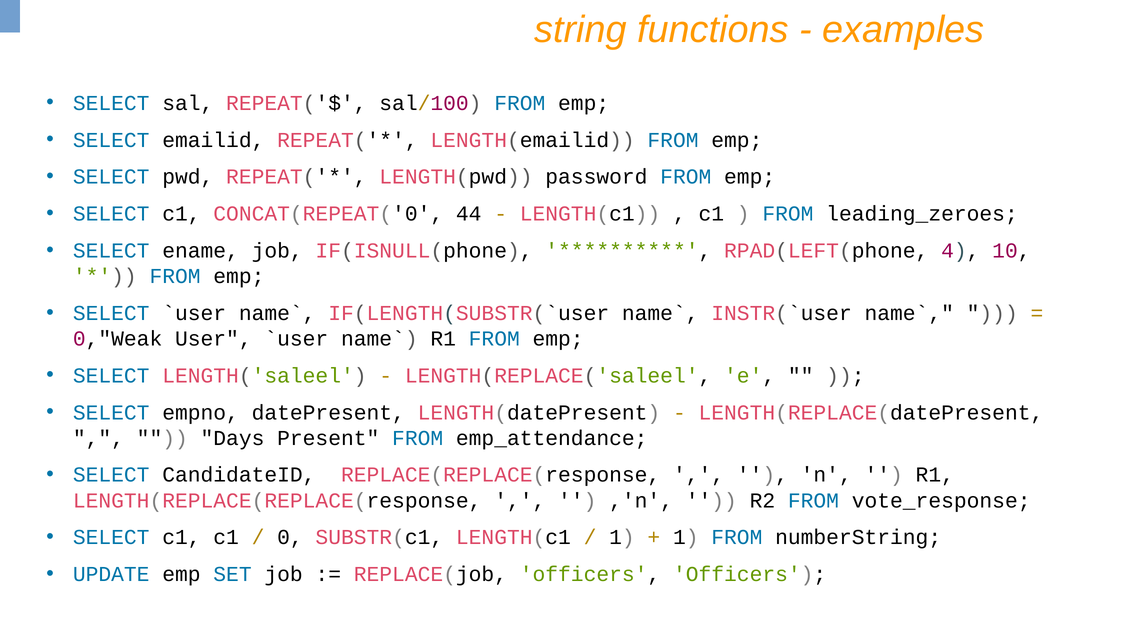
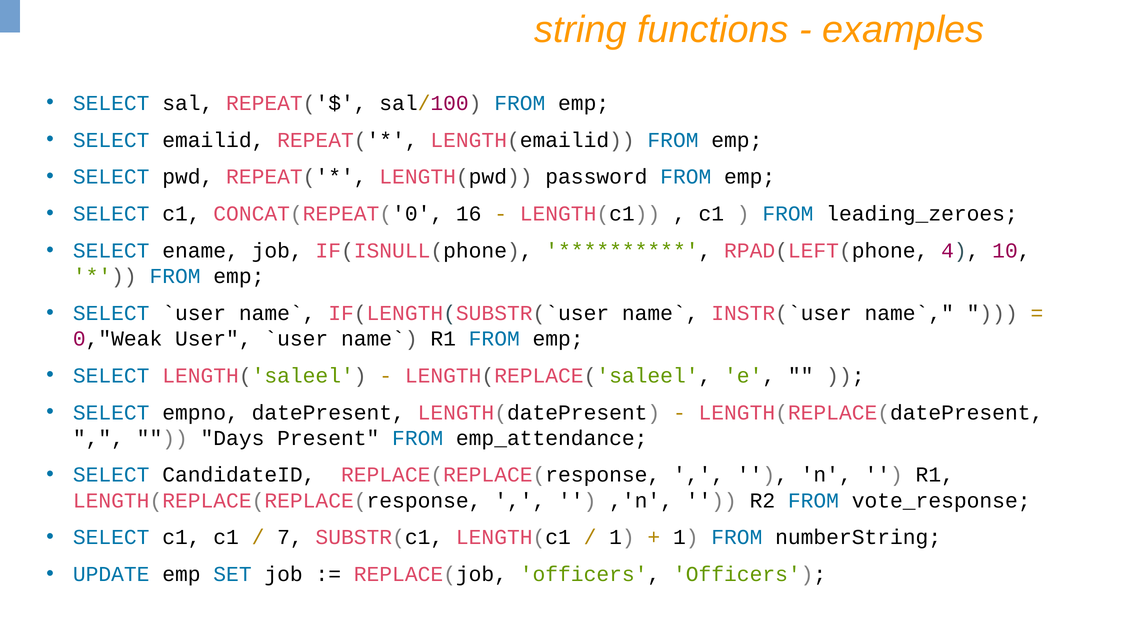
44: 44 -> 16
0: 0 -> 7
